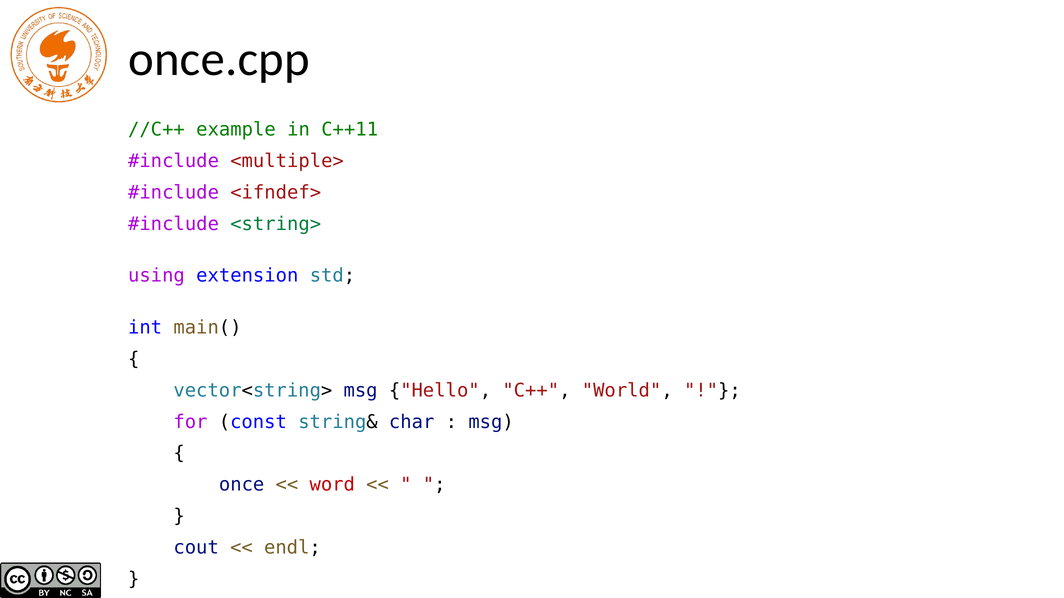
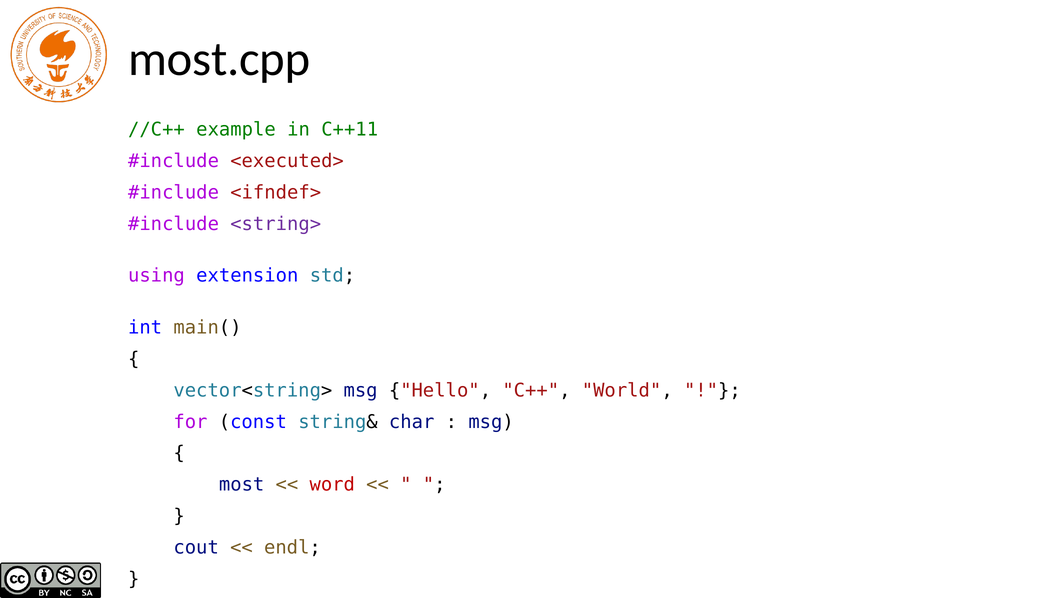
once.cpp: once.cpp -> most.cpp
<multiple>: <multiple> -> <executed>
<string> colour: green -> purple
once: once -> most
